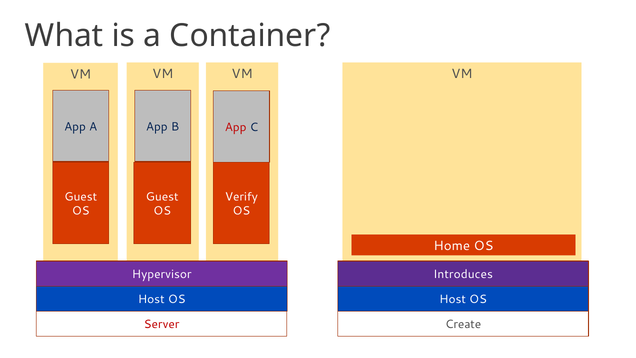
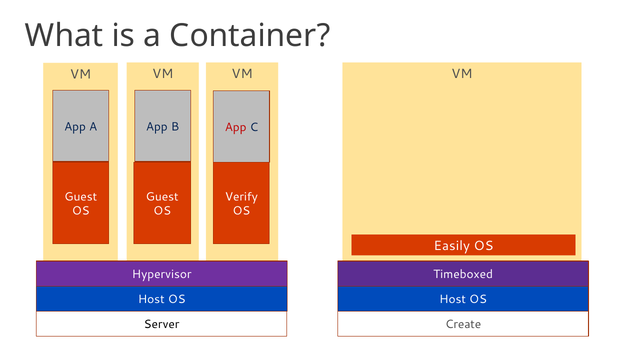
Home: Home -> Easily
Introduces: Introduces -> Timeboxed
Server colour: red -> black
